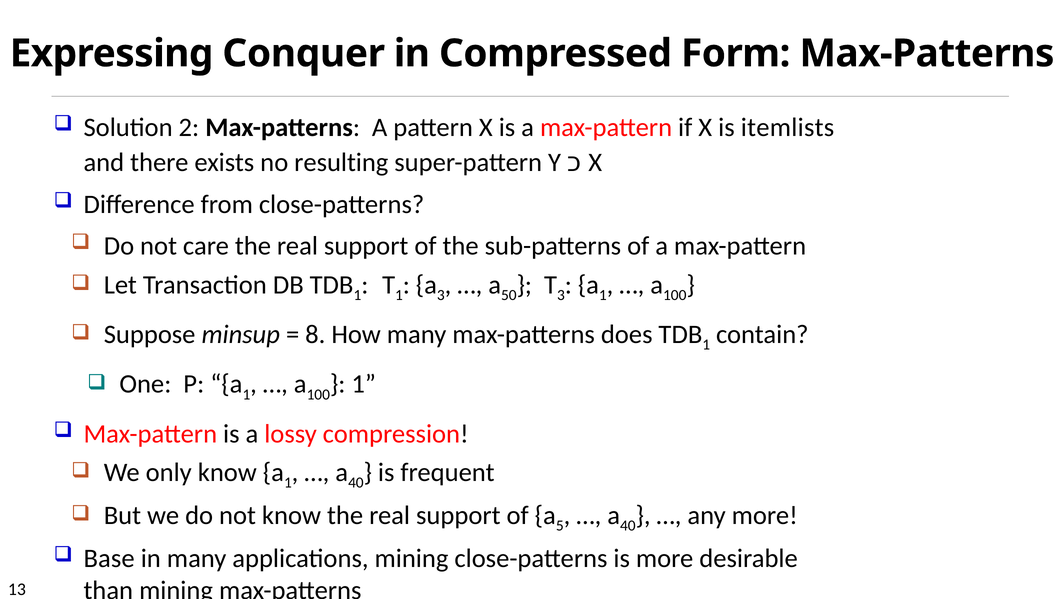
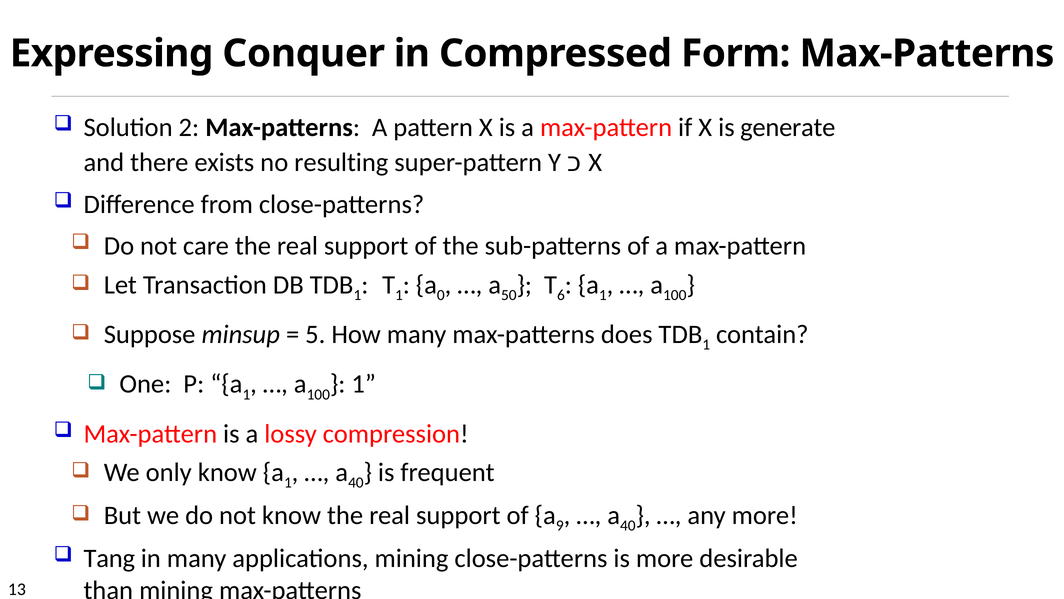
itemlists: itemlists -> generate
a 3: 3 -> 0
3 at (561, 295): 3 -> 6
8: 8 -> 5
5: 5 -> 9
Base: Base -> Tang
